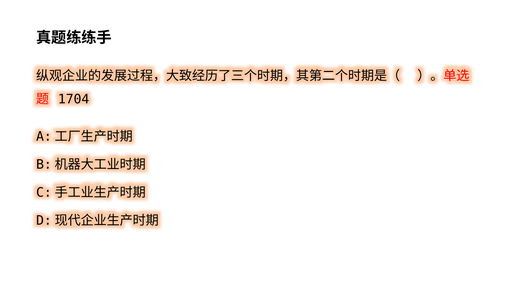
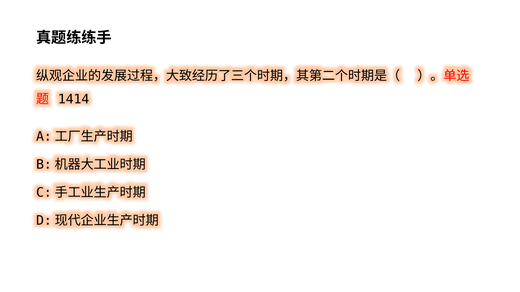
1704: 1704 -> 1414
